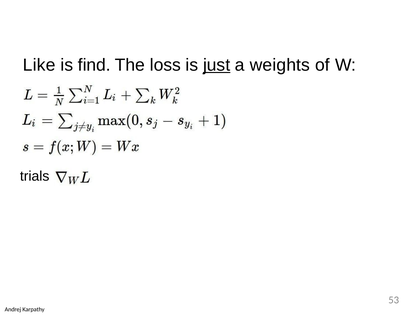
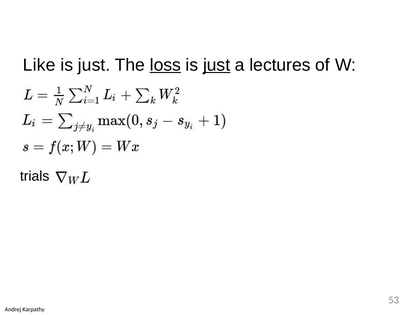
find at (94, 65): find -> just
loss underline: none -> present
weights: weights -> lectures
